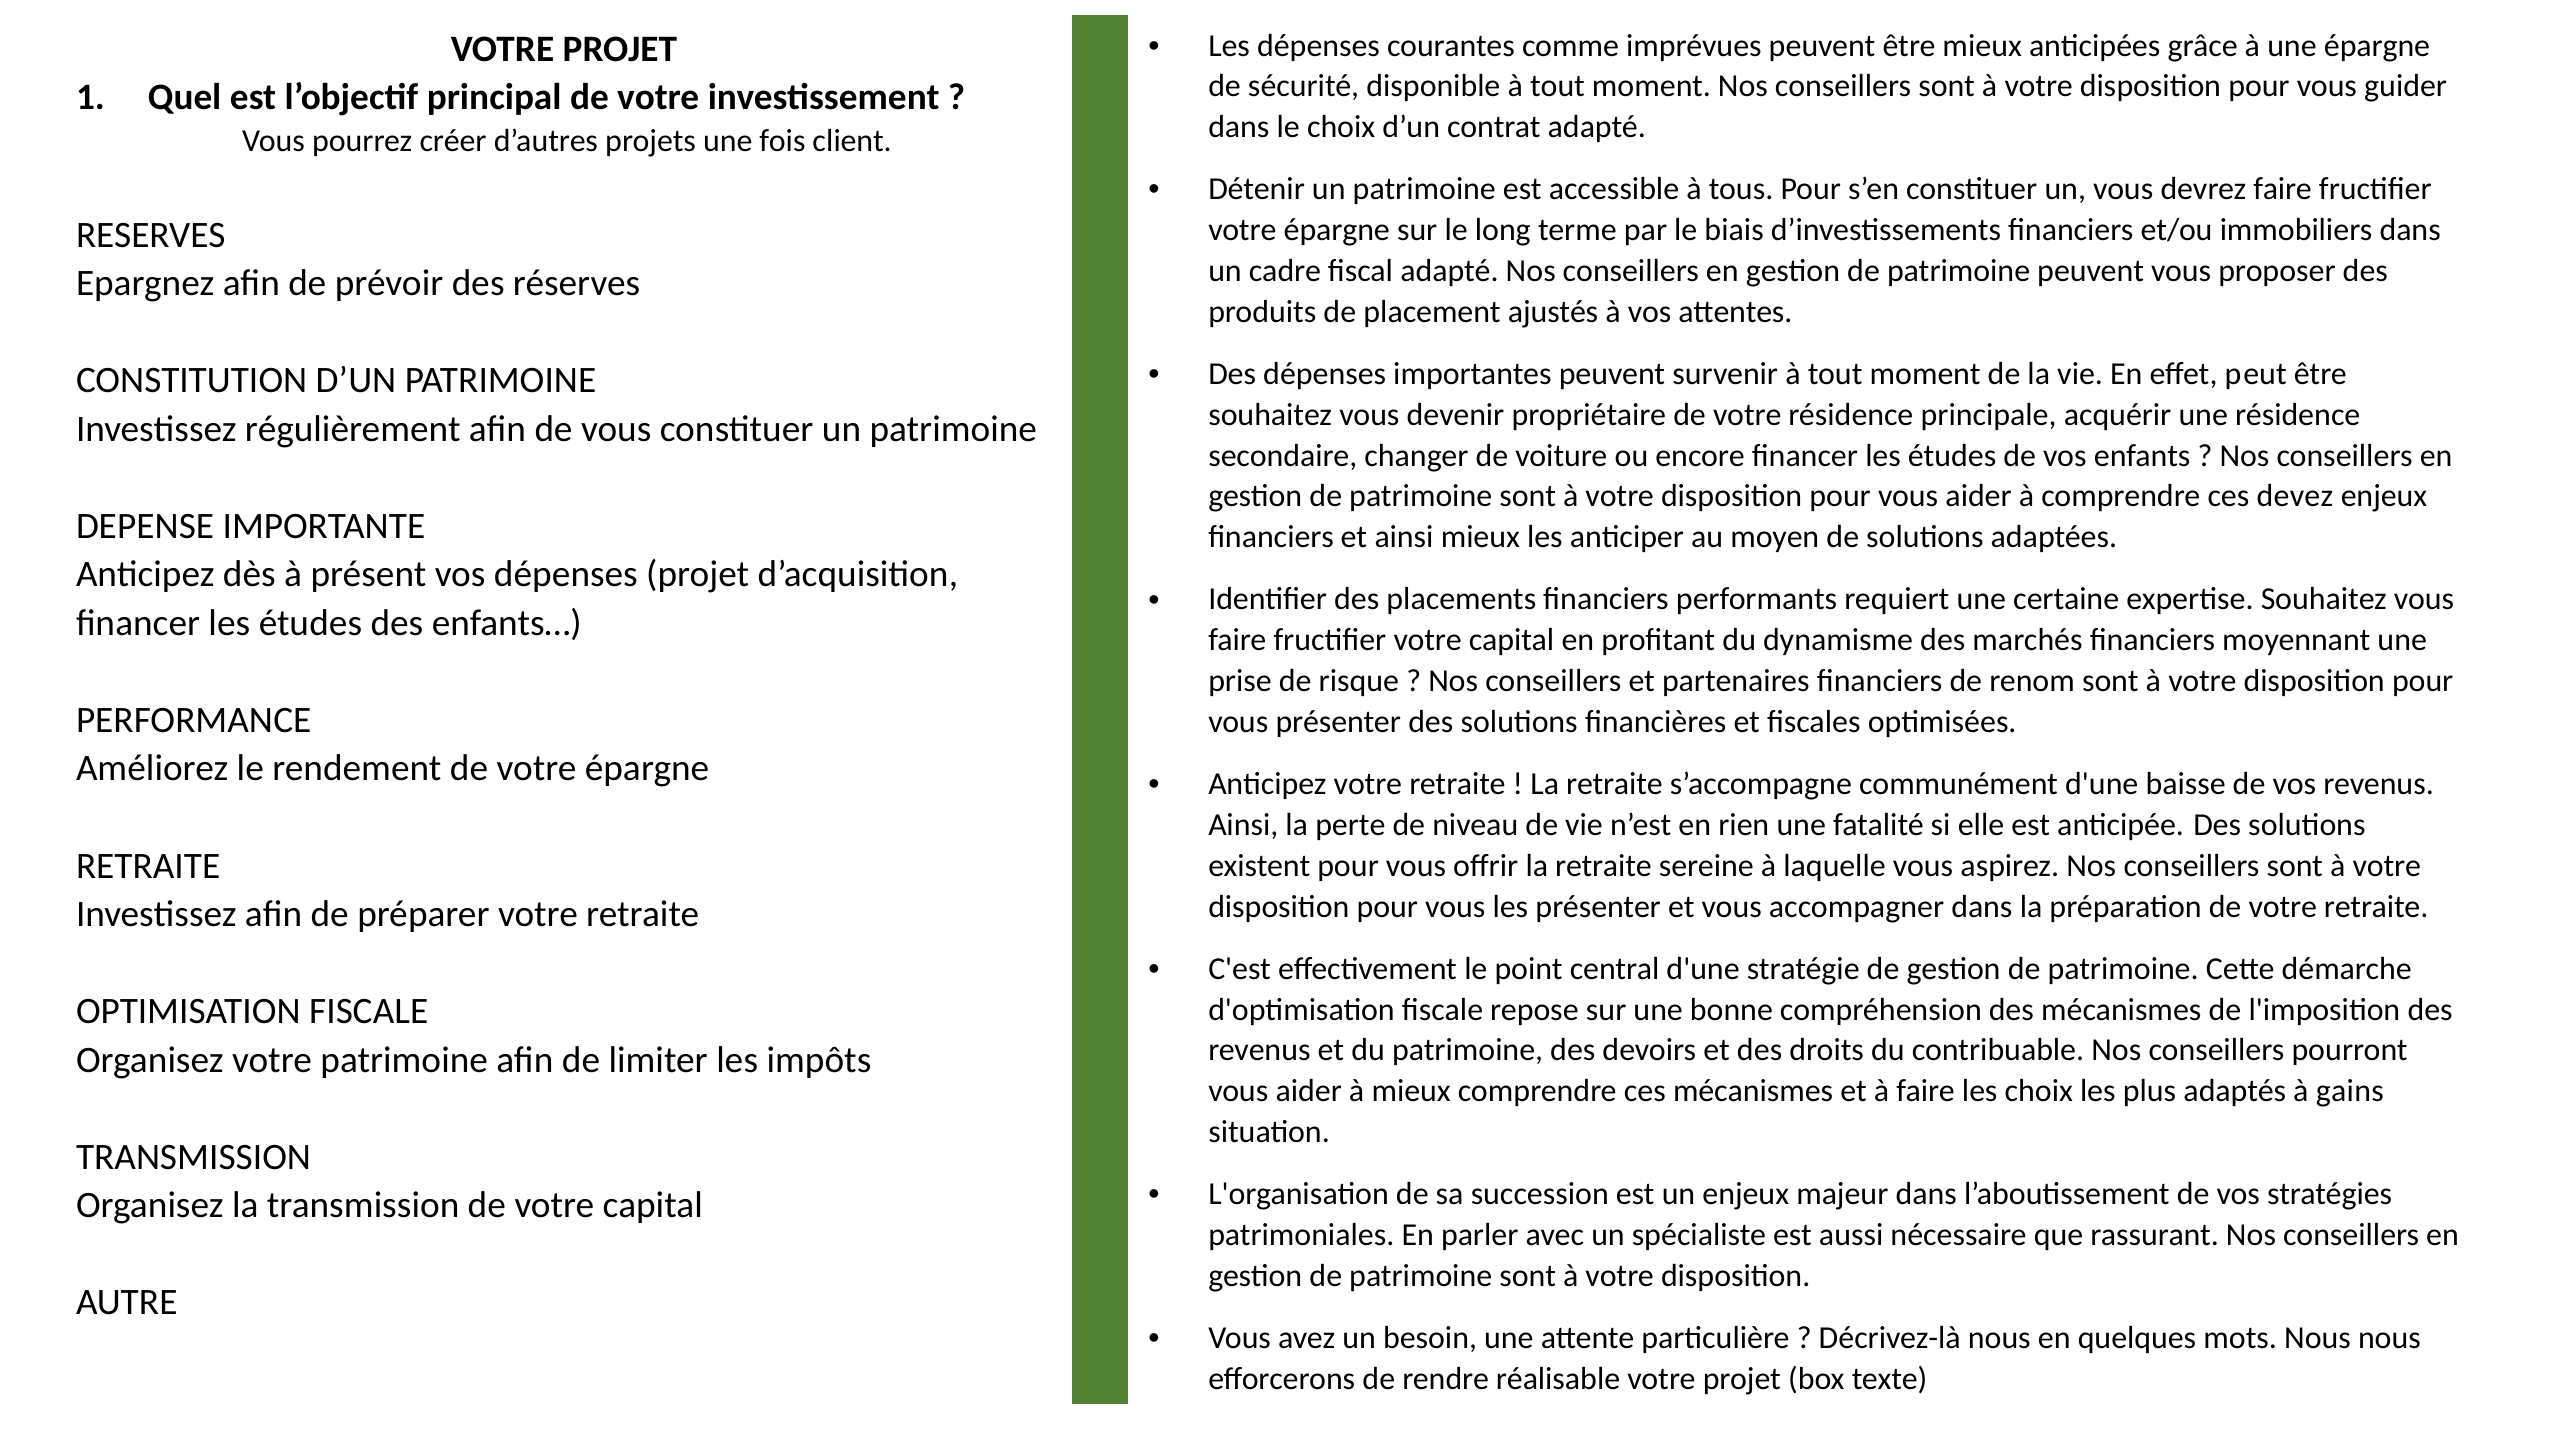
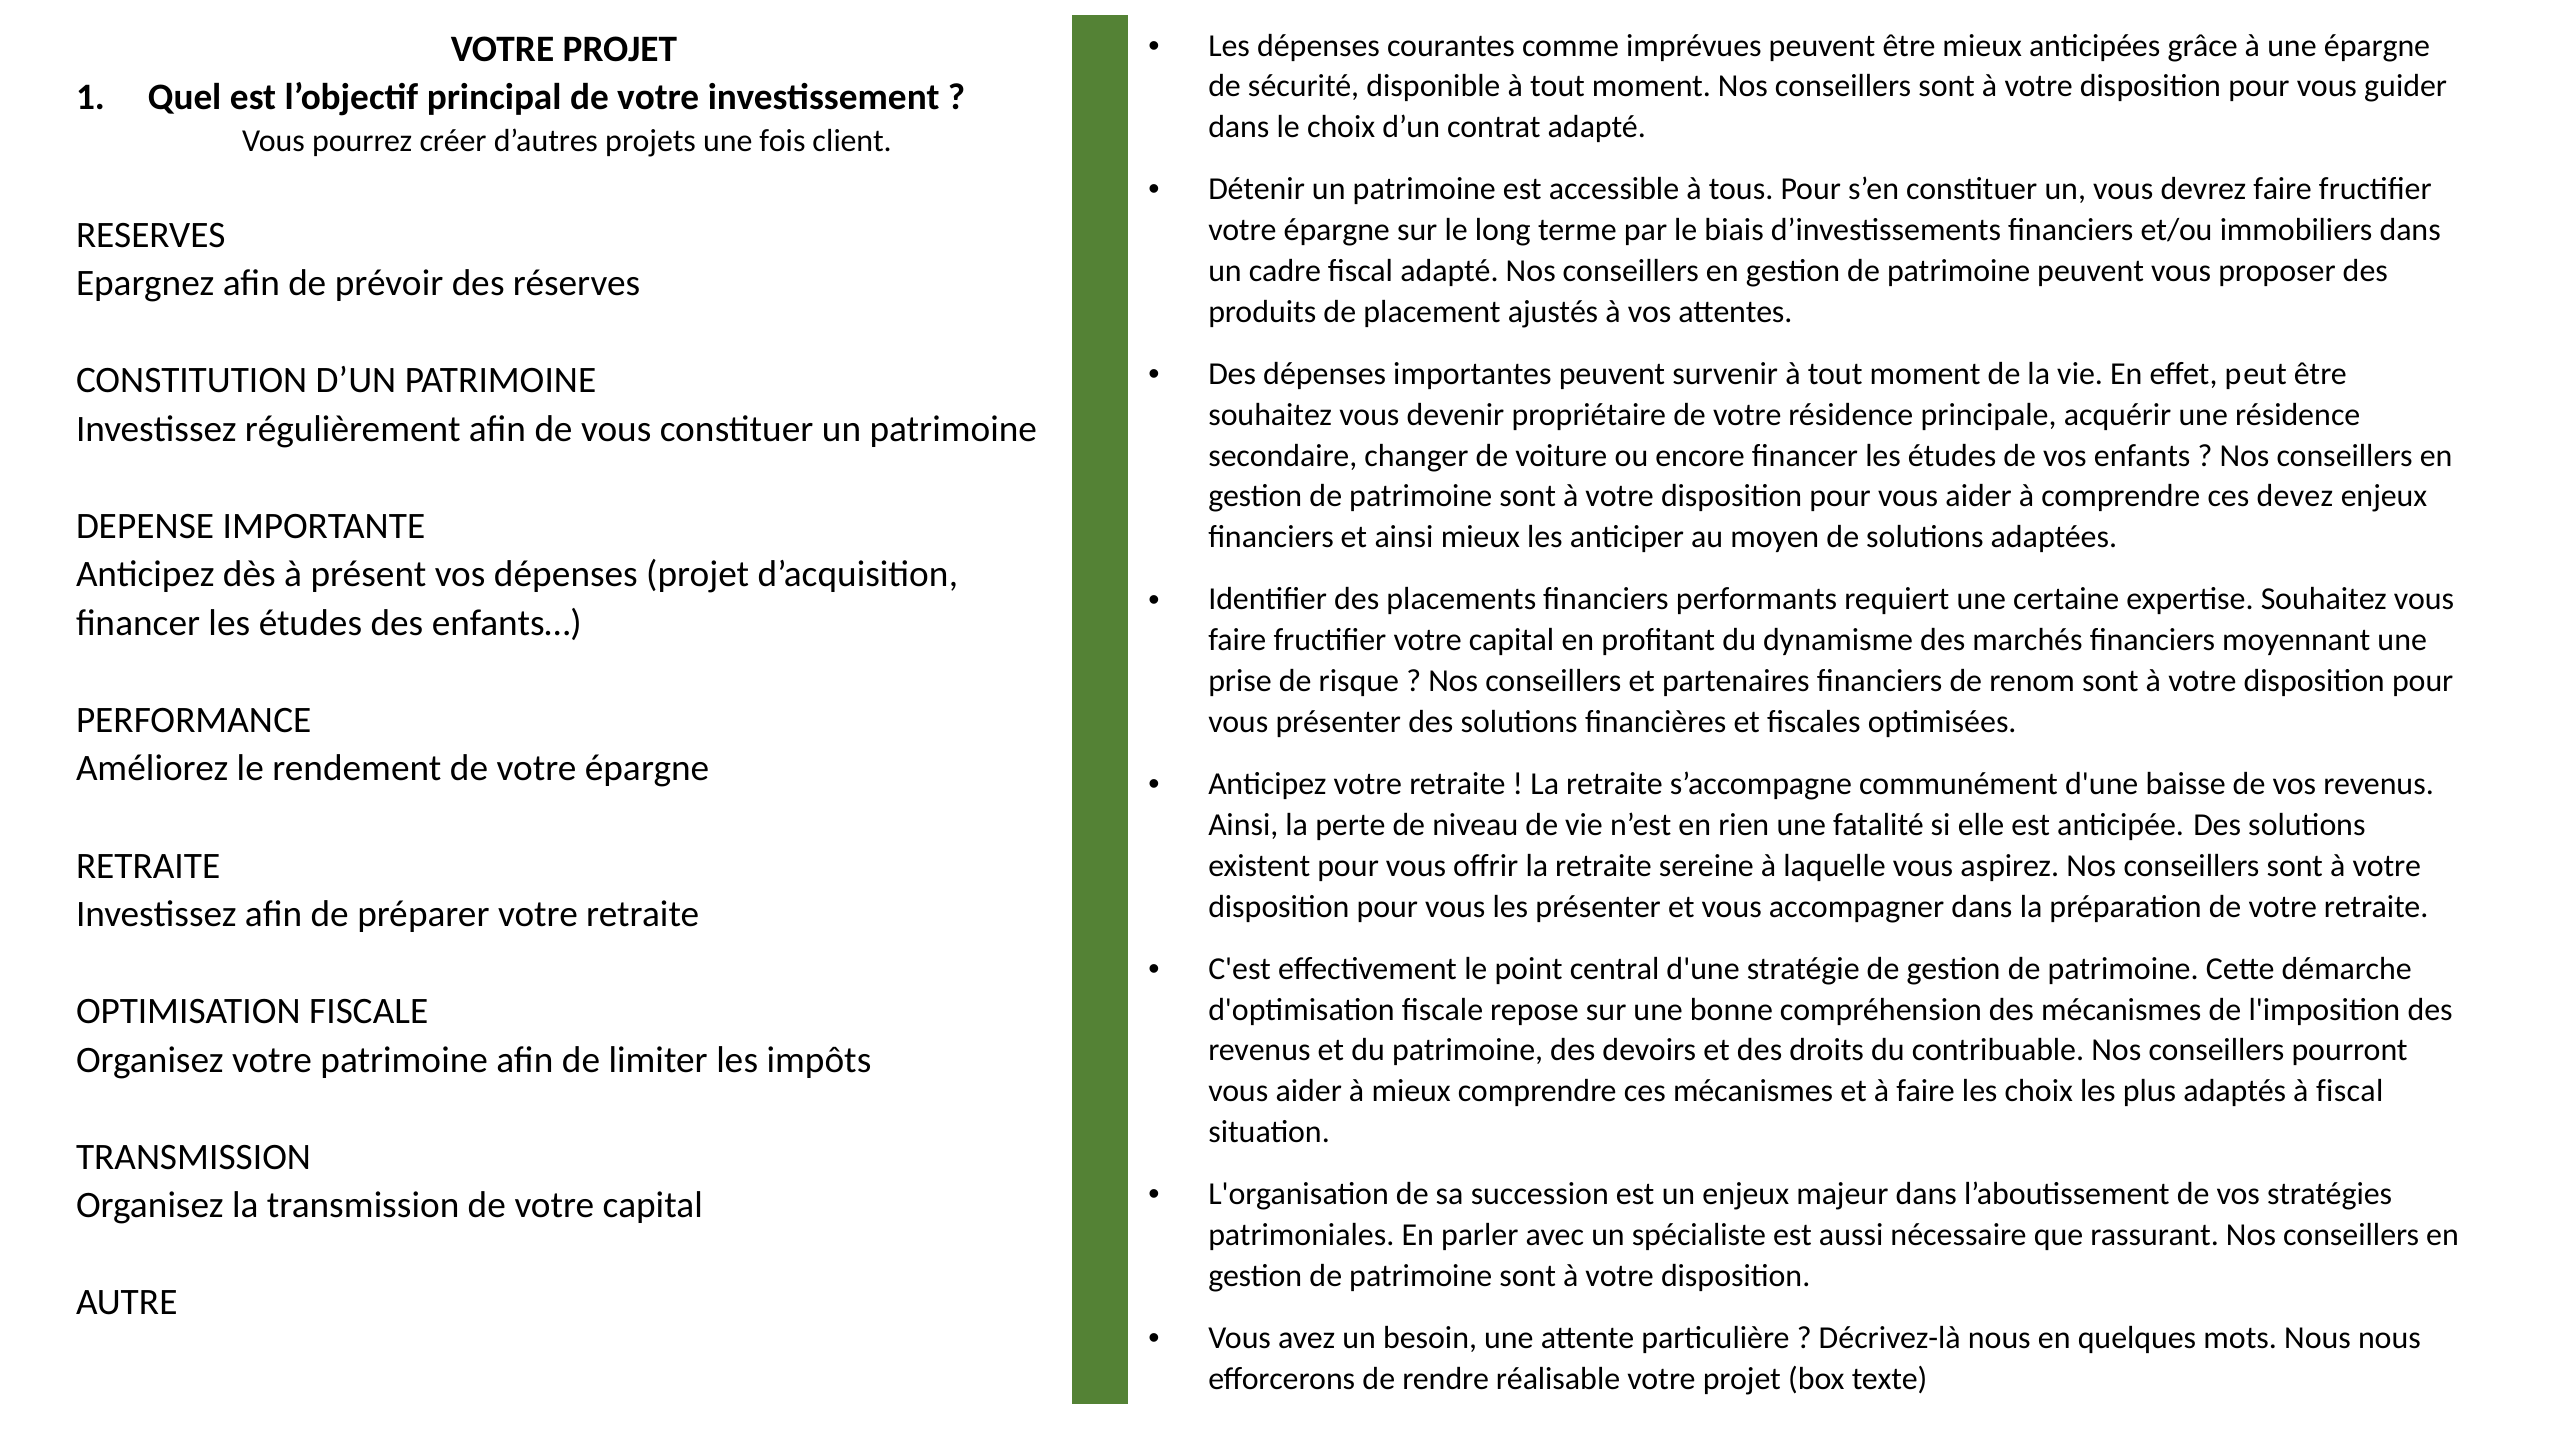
à gains: gains -> fiscal
